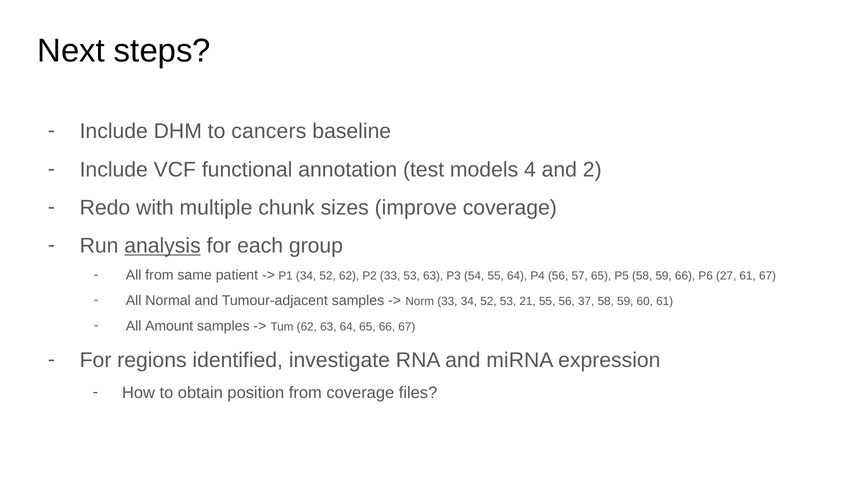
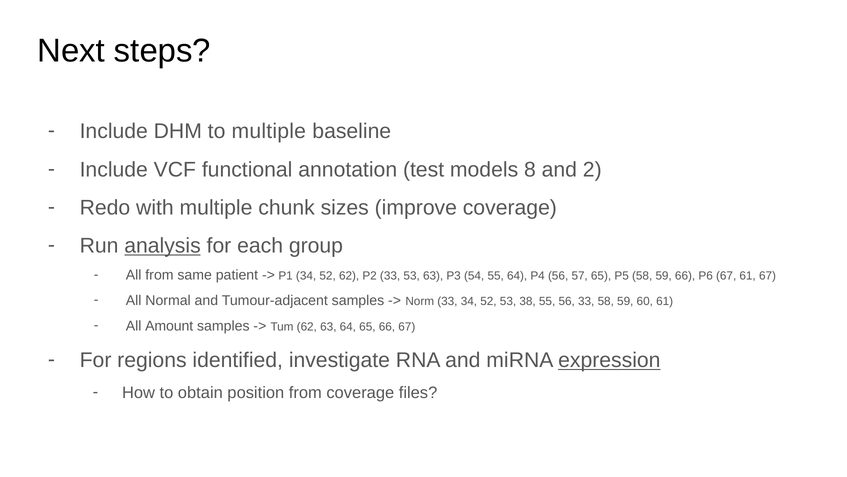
to cancers: cancers -> multiple
4: 4 -> 8
P6 27: 27 -> 67
21: 21 -> 38
56 37: 37 -> 33
expression underline: none -> present
